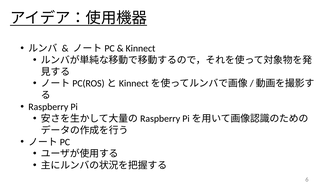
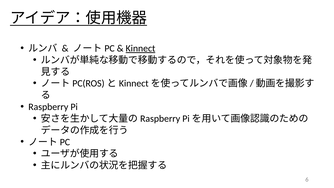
Kinnect underline: none -> present
